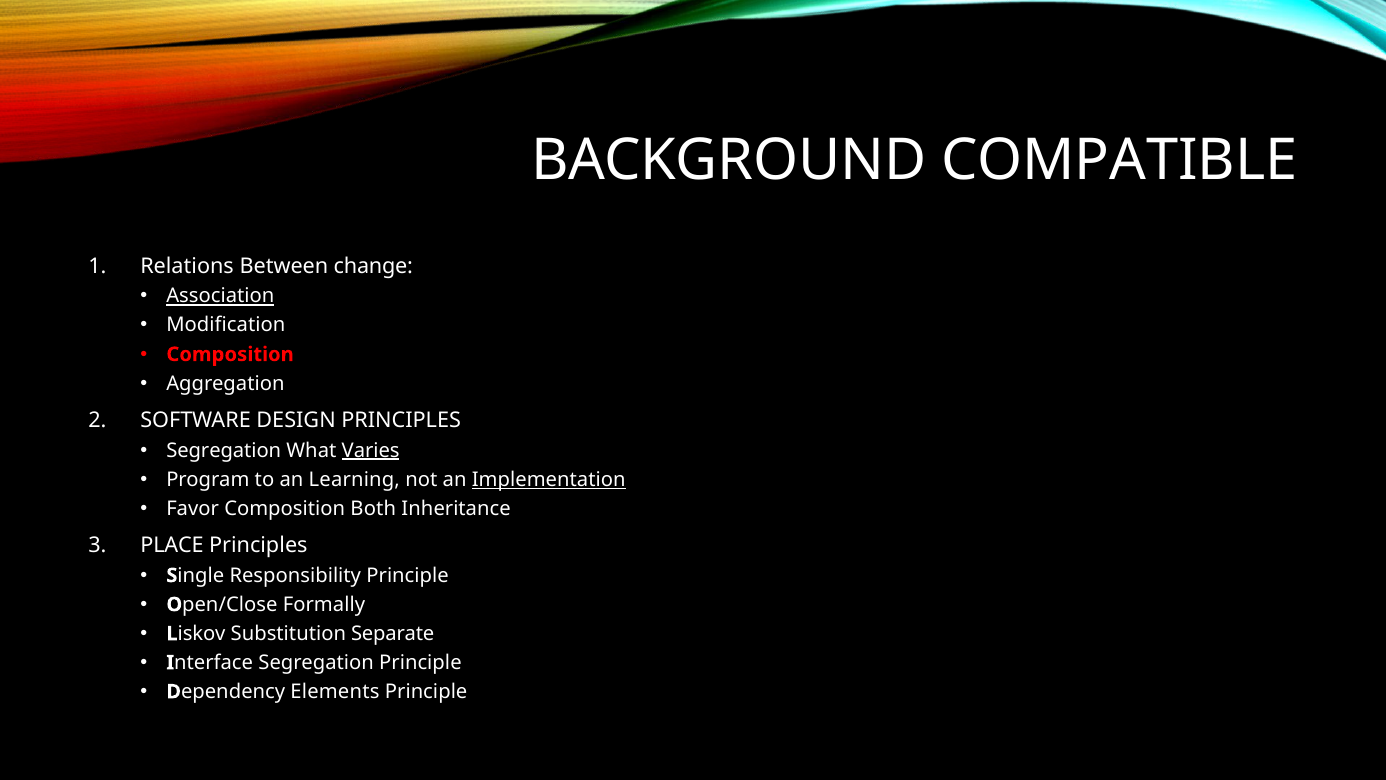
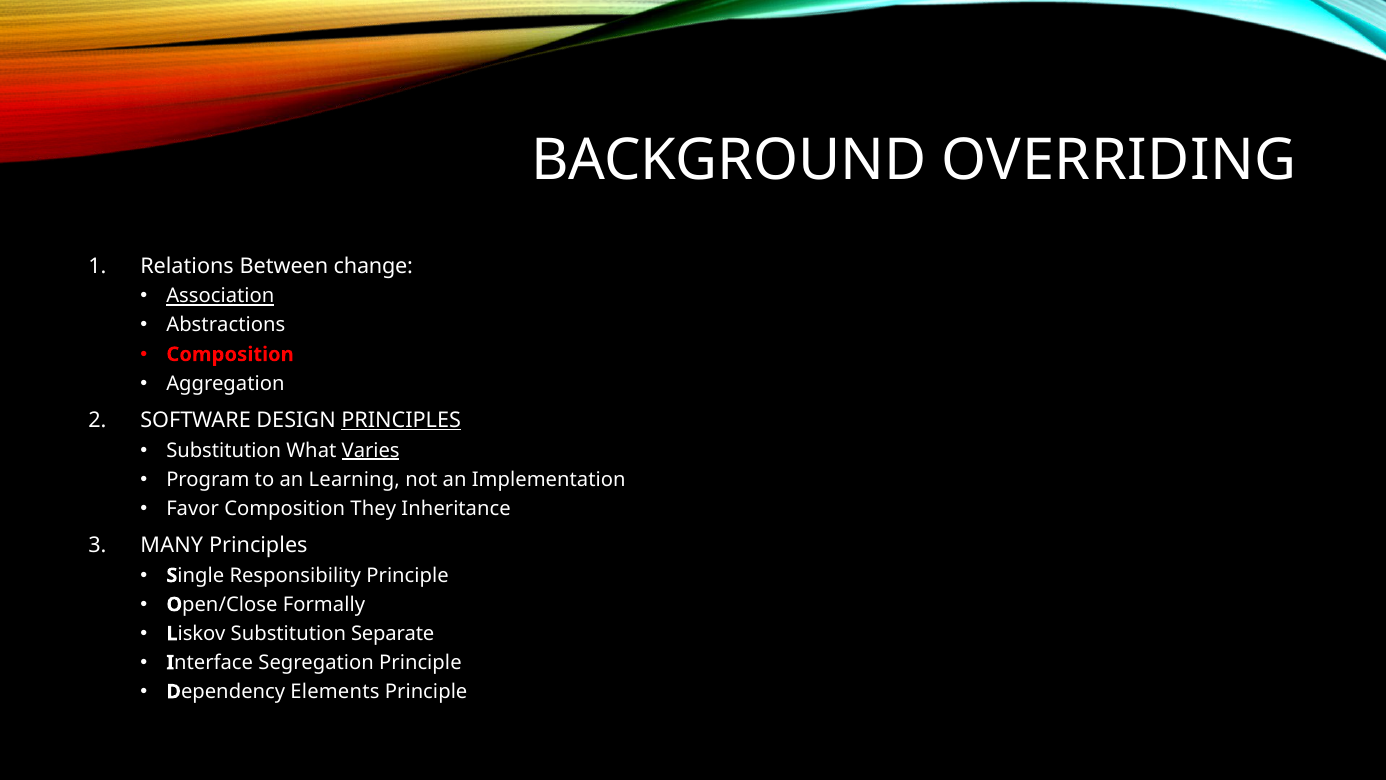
COMPATIBLE: COMPATIBLE -> OVERRIDING
Modification: Modification -> Abstractions
PRINCIPLES at (401, 420) underline: none -> present
Segregation at (224, 450): Segregation -> Substitution
Implementation underline: present -> none
Both: Both -> They
PLACE: PLACE -> MANY
